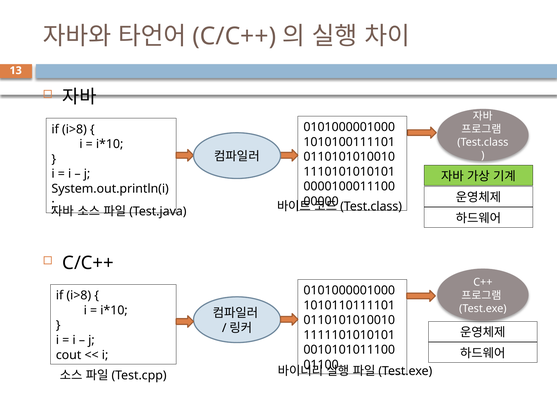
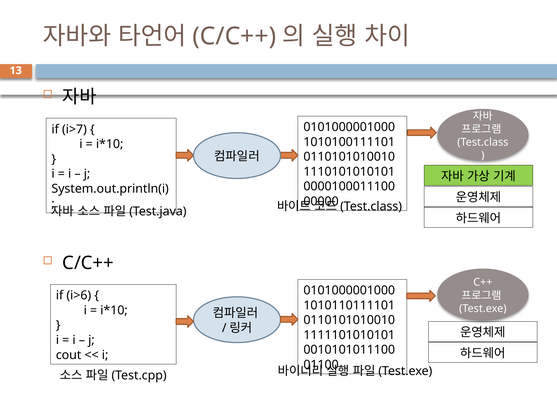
i>8 at (74, 129): i>8 -> i>7
i>8 at (79, 295): i>8 -> i>6
